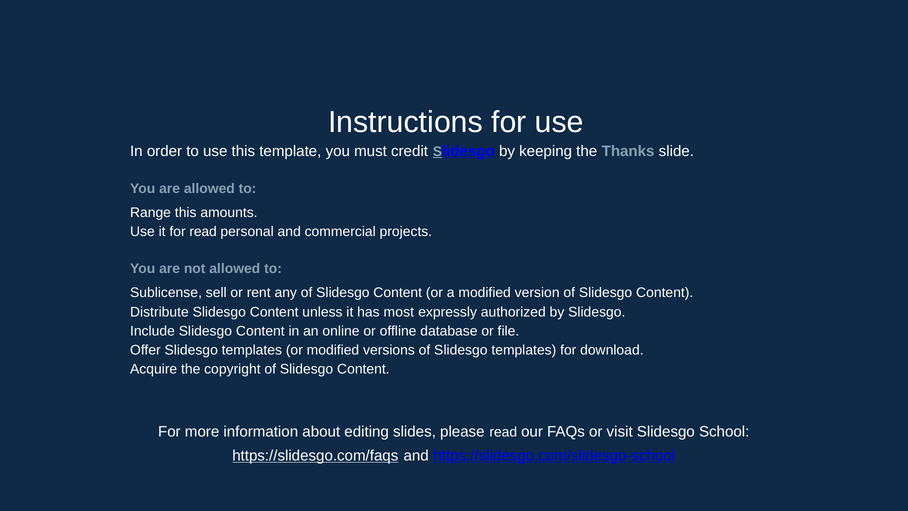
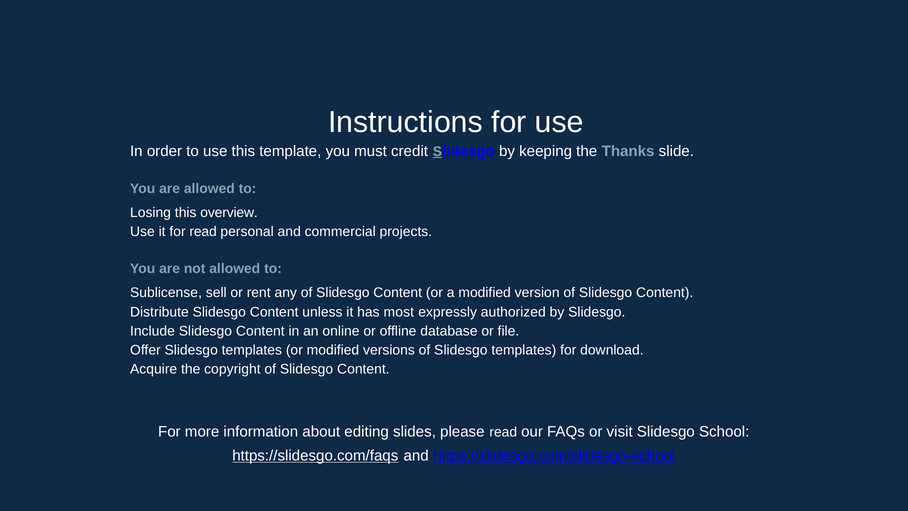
Range: Range -> Losing
amounts: amounts -> overview
